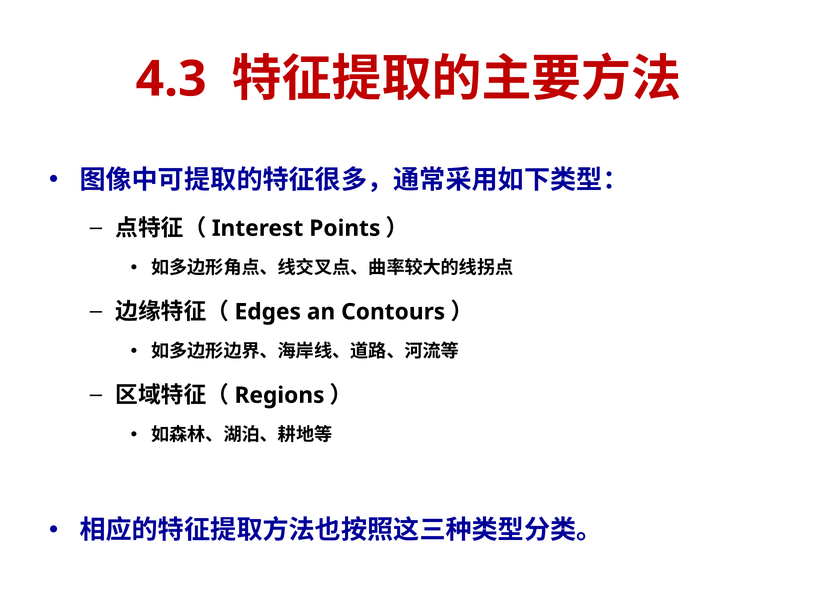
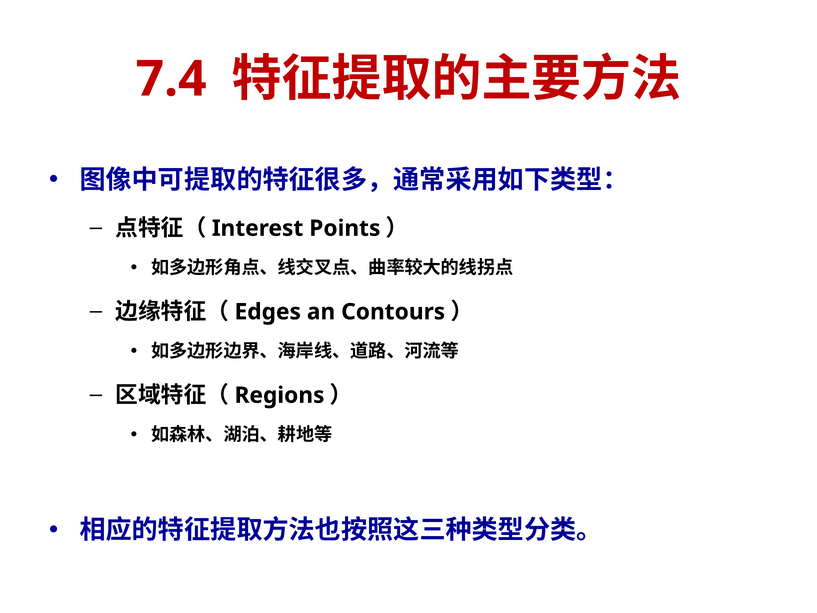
4.3: 4.3 -> 7.4
